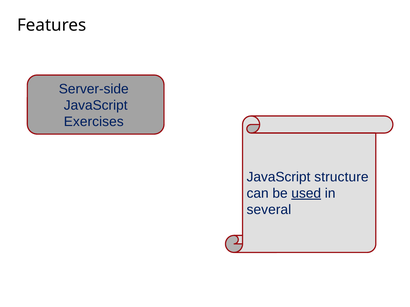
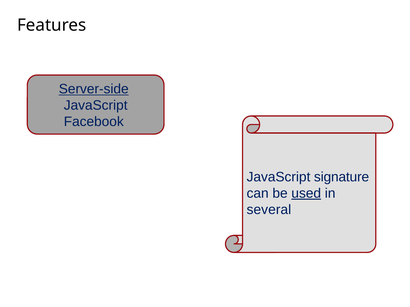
Server-side underline: none -> present
Exercises: Exercises -> Facebook
structure: structure -> signature
